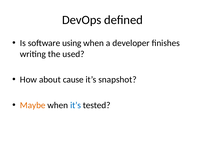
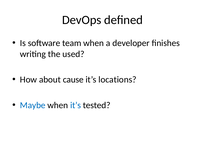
using: using -> team
snapshot: snapshot -> locations
Maybe colour: orange -> blue
